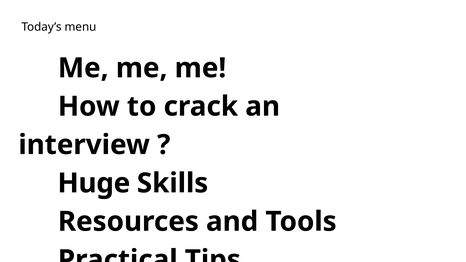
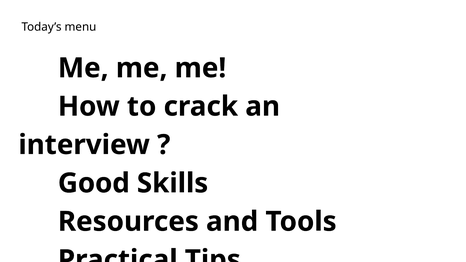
Huge: Huge -> Good
